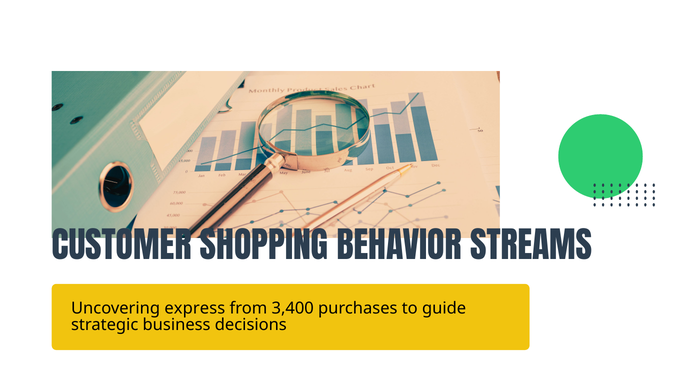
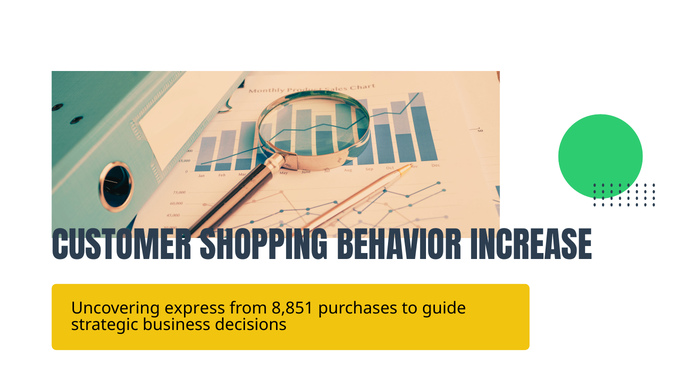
STREAMS: STREAMS -> INCREASE
3,400: 3,400 -> 8,851
